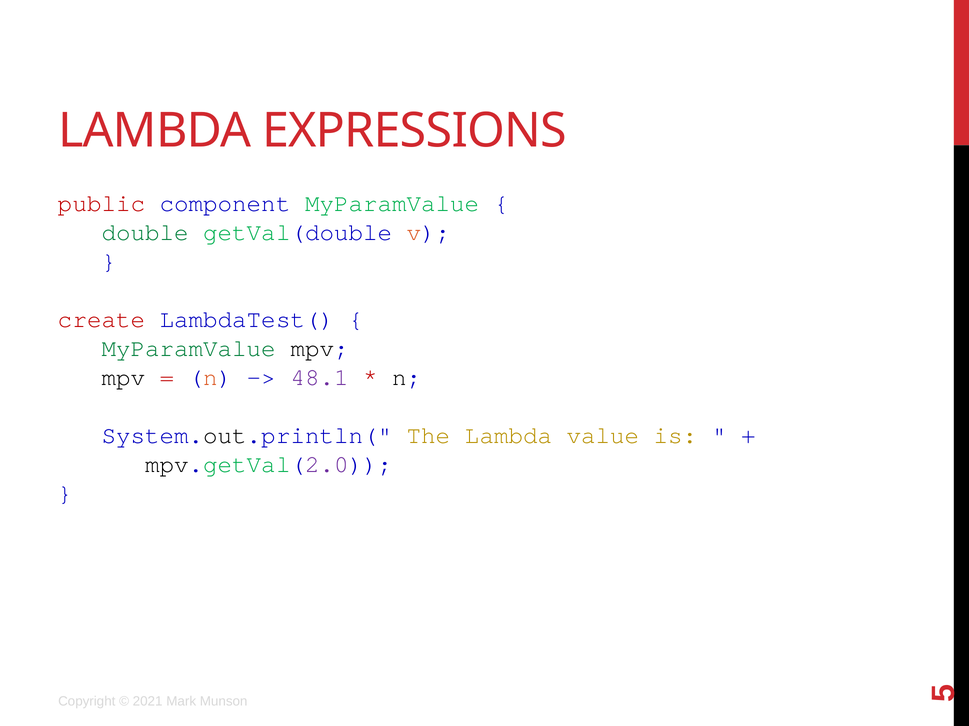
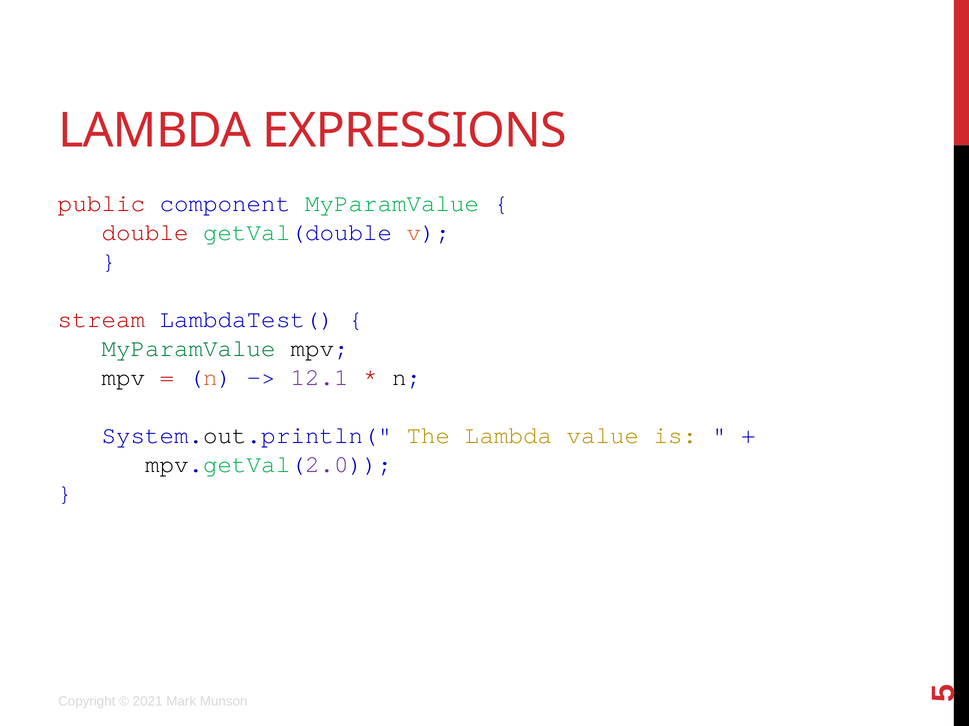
double colour: green -> red
create: create -> stream
48.1: 48.1 -> 12.1
